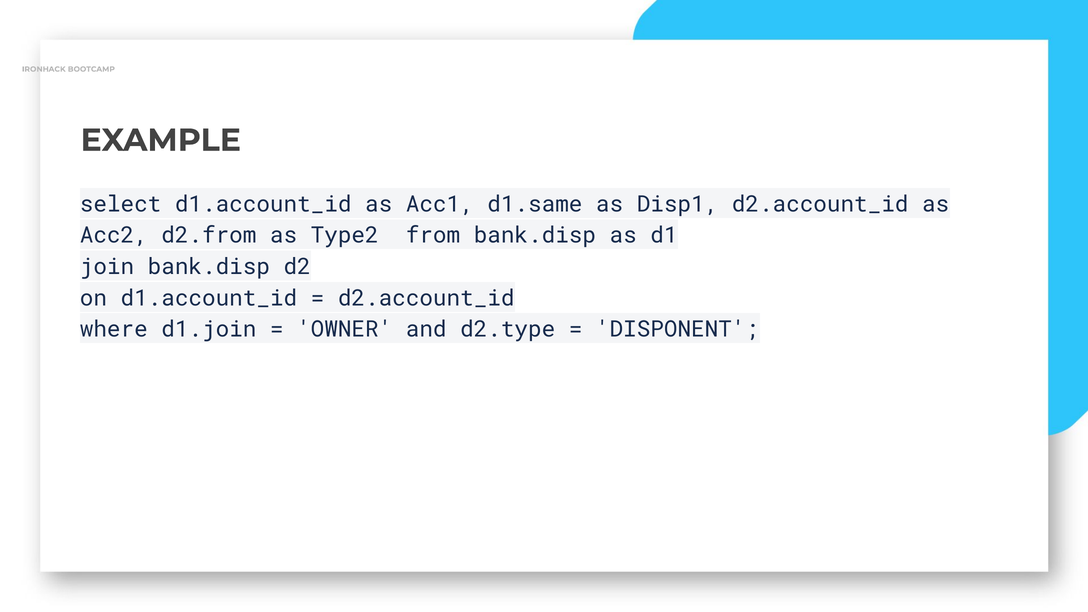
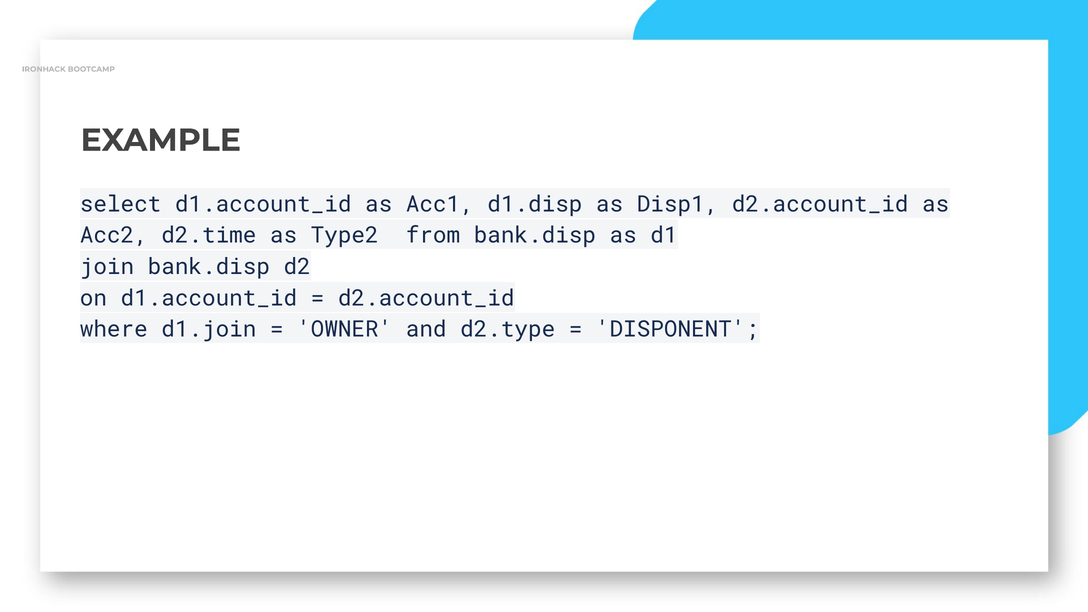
d1.same: d1.same -> d1.disp
d2.from: d2.from -> d2.time
